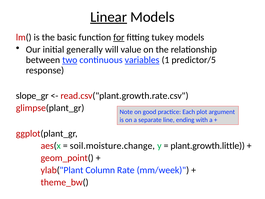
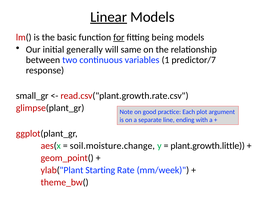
tukey: tukey -> being
value: value -> same
two underline: present -> none
variables underline: present -> none
predictor/5: predictor/5 -> predictor/7
slope_gr: slope_gr -> small_gr
Column: Column -> Starting
